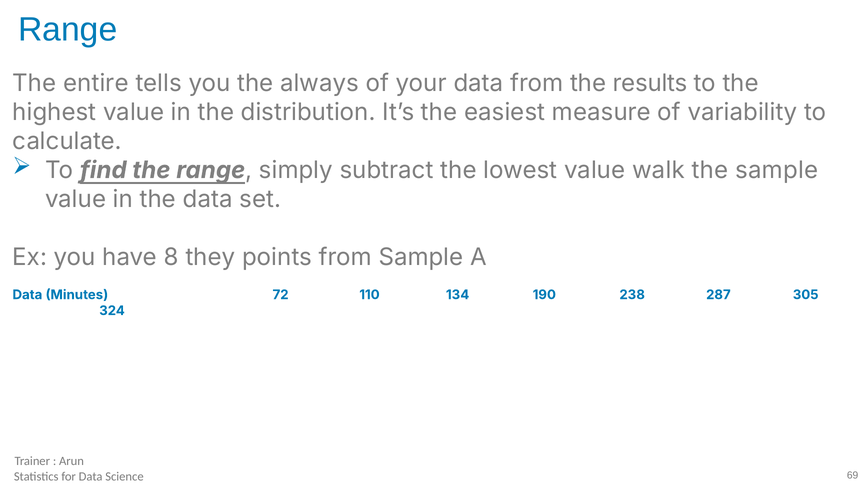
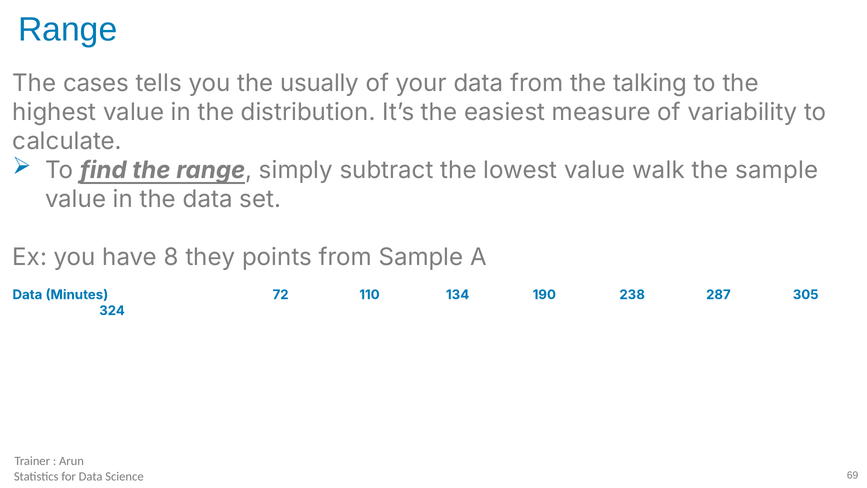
entire: entire -> cases
always: always -> usually
results: results -> talking
